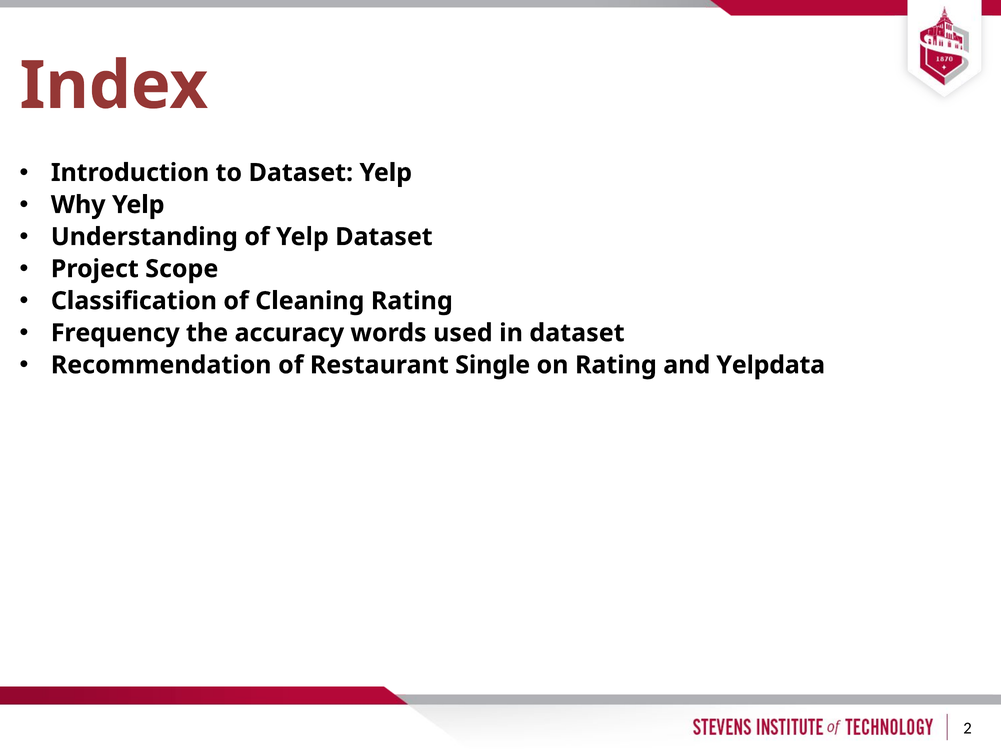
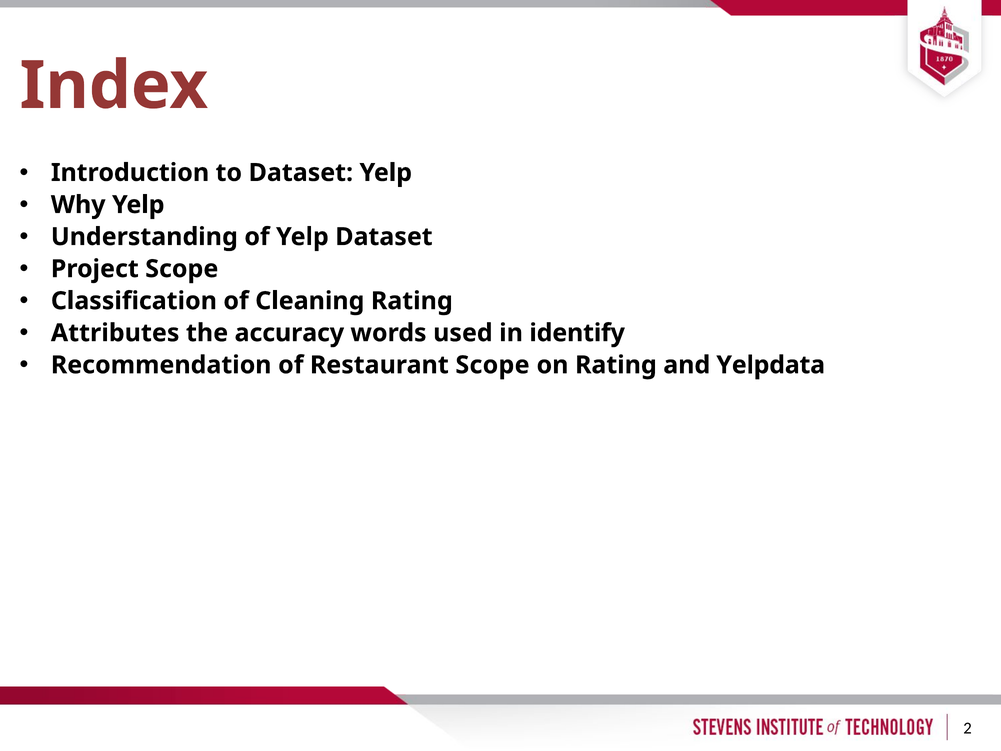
Frequency: Frequency -> Attributes
in dataset: dataset -> identify
Restaurant Single: Single -> Scope
